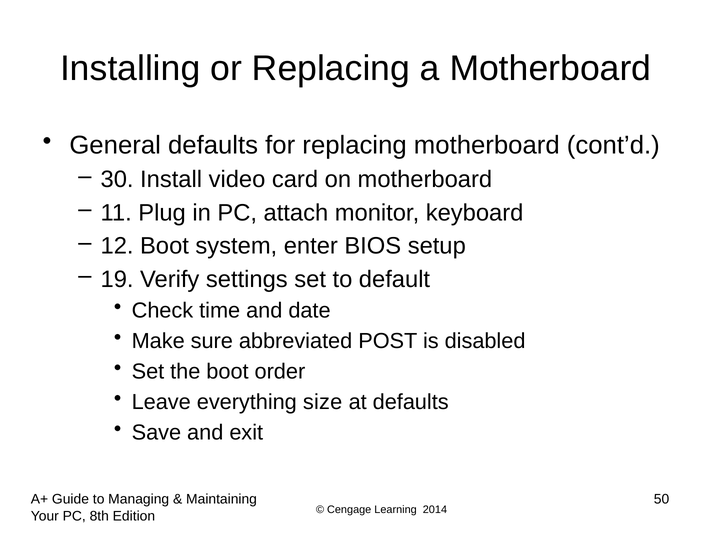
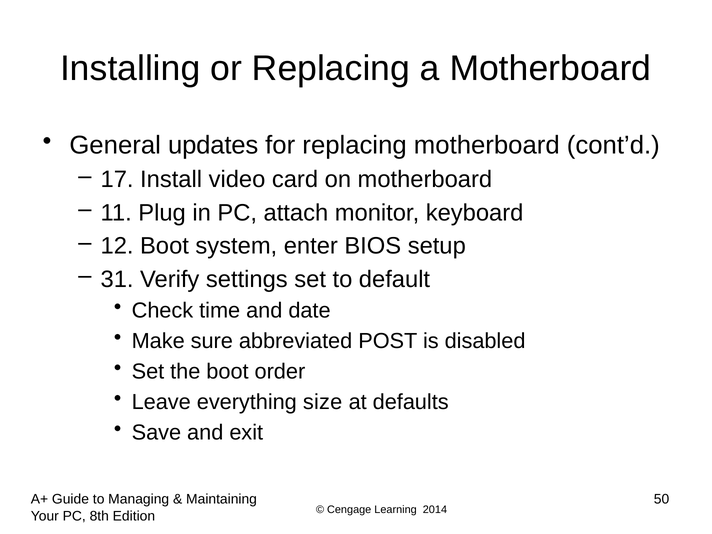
General defaults: defaults -> updates
30: 30 -> 17
19: 19 -> 31
